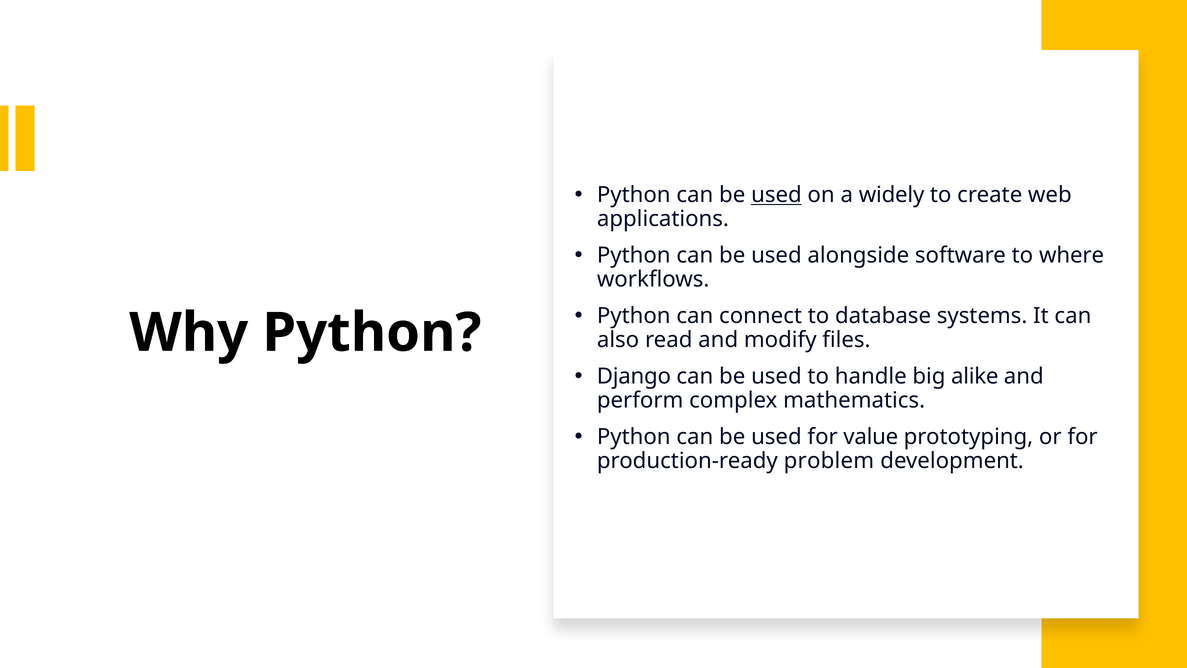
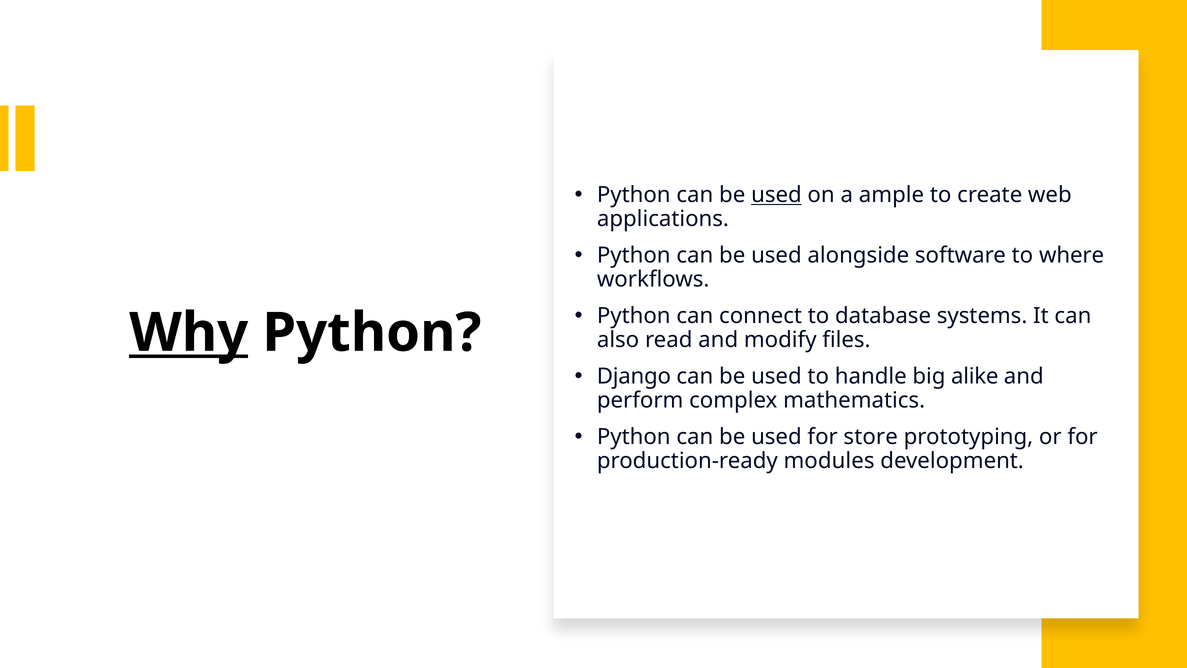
widely: widely -> ample
Why underline: none -> present
value: value -> store
problem: problem -> modules
